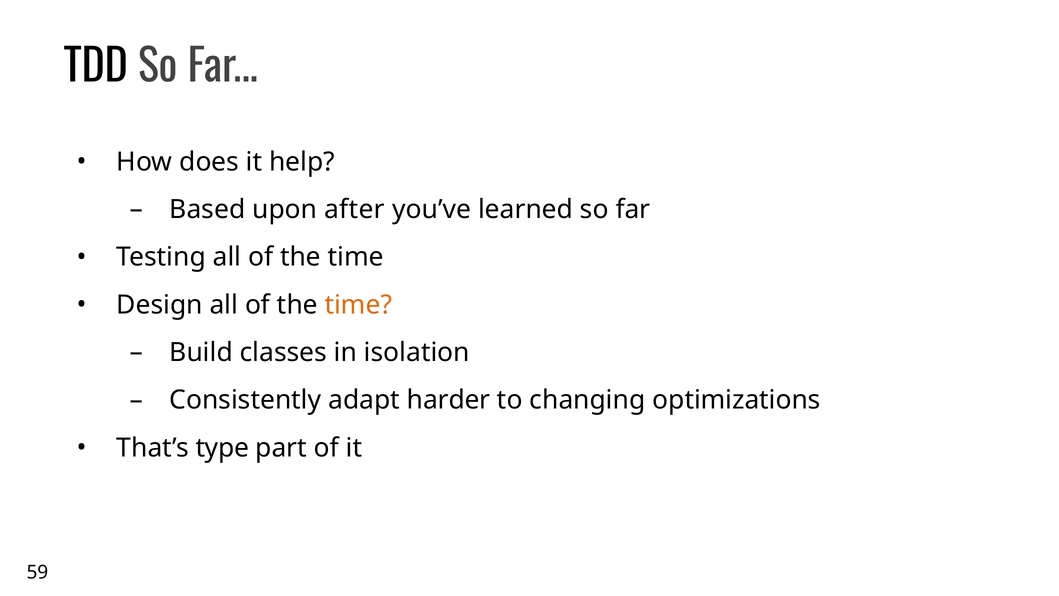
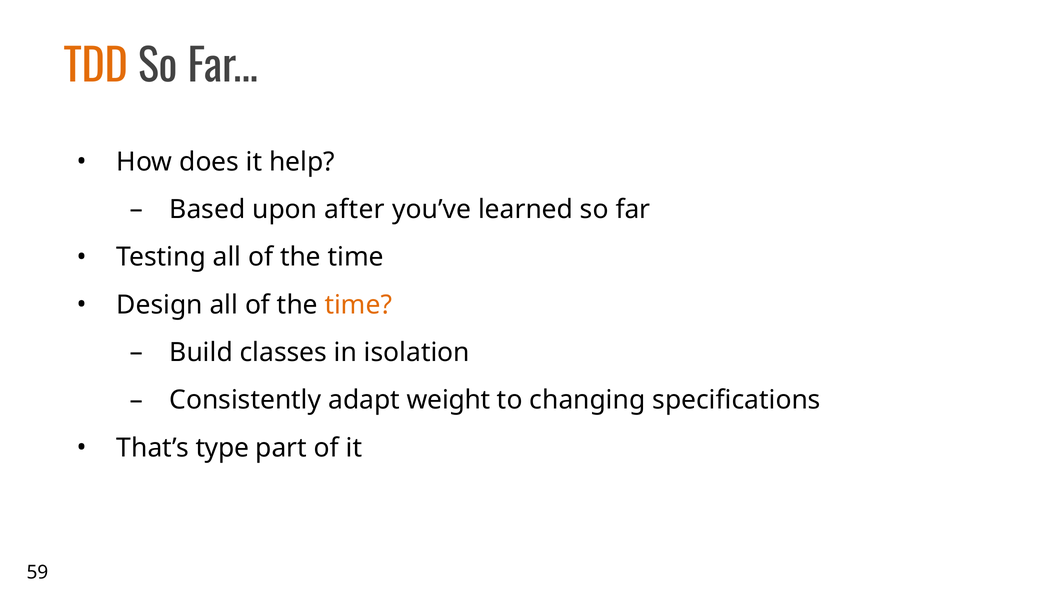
TDD colour: black -> orange
harder: harder -> weight
optimizations: optimizations -> specifications
